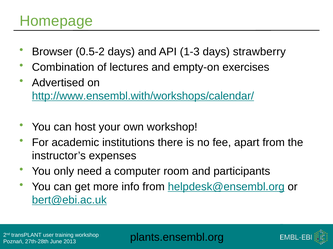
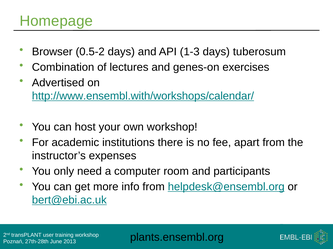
strawberry: strawberry -> tuberosum
empty-on: empty-on -> genes-on
